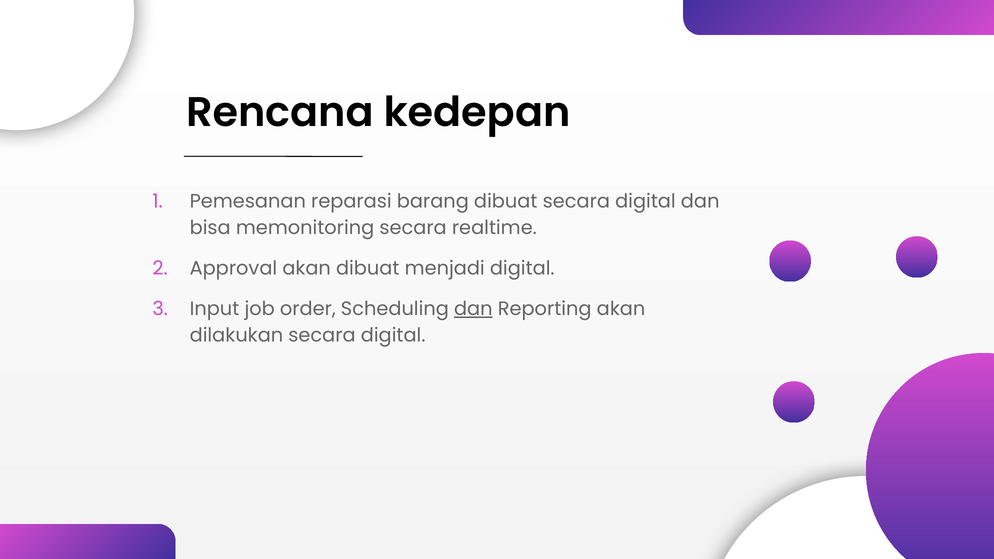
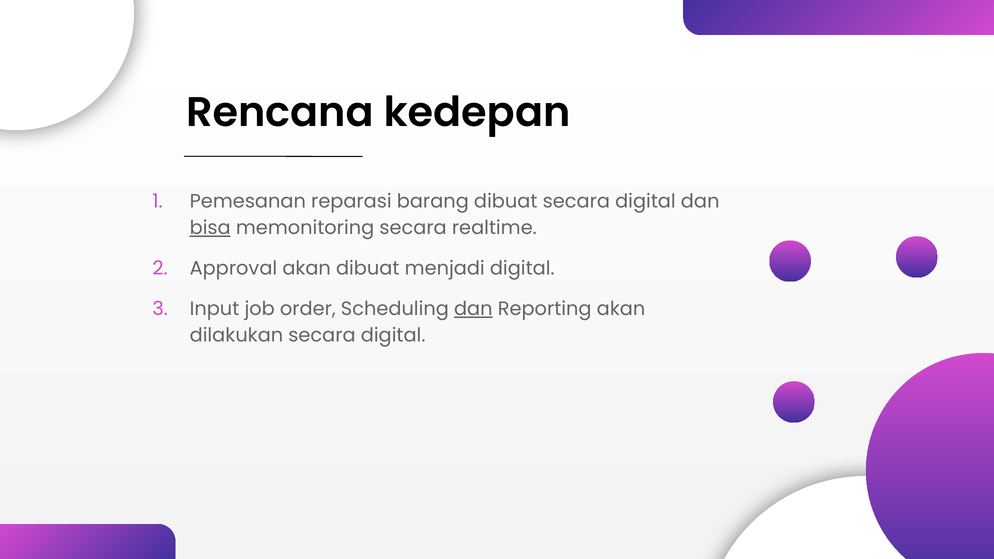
bisa underline: none -> present
